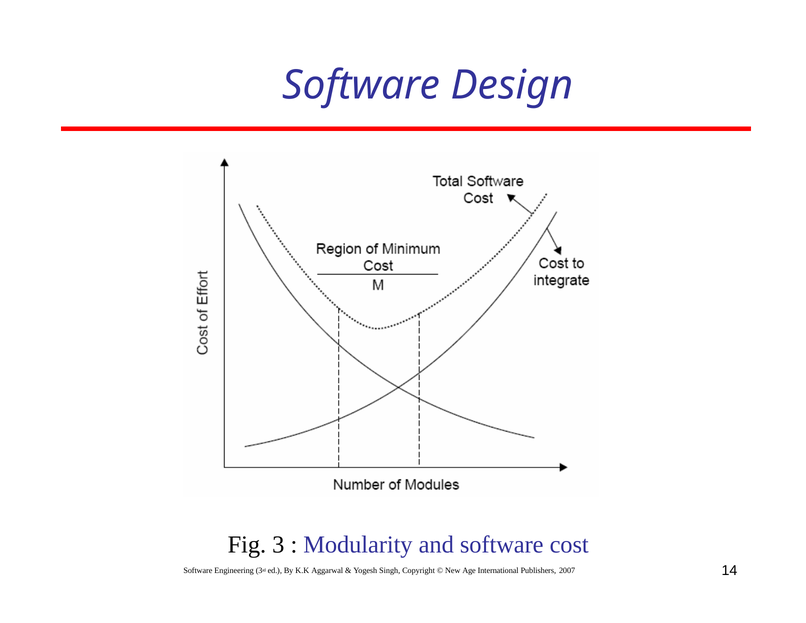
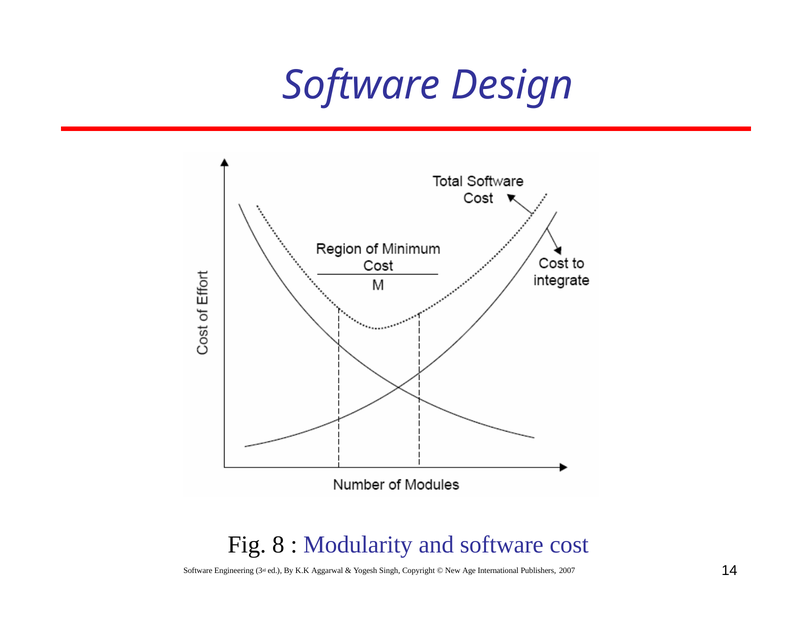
3: 3 -> 8
